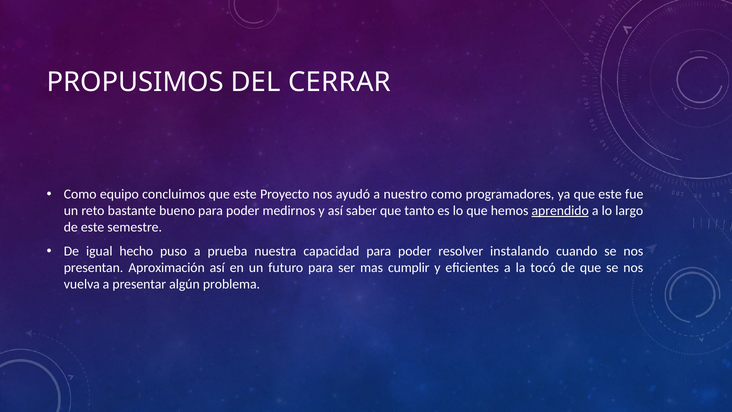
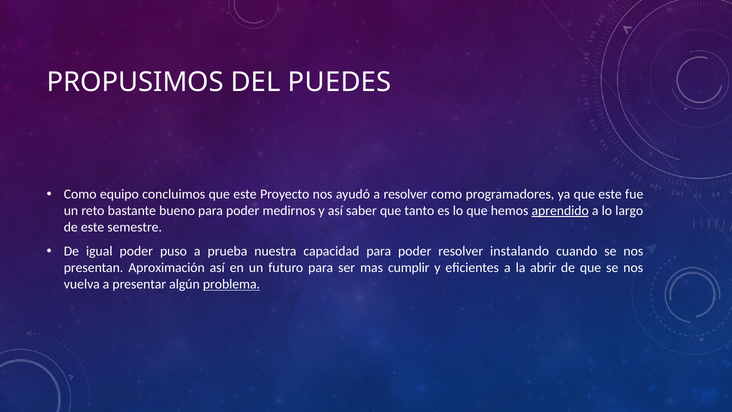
CERRAR: CERRAR -> PUEDES
a nuestro: nuestro -> resolver
igual hecho: hecho -> poder
tocó: tocó -> abrir
problema underline: none -> present
